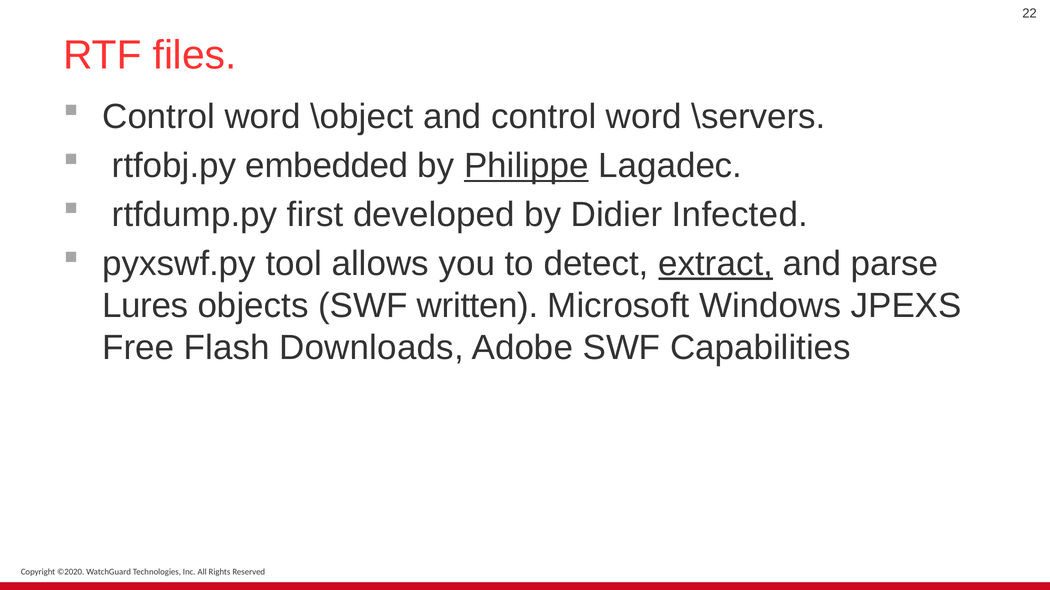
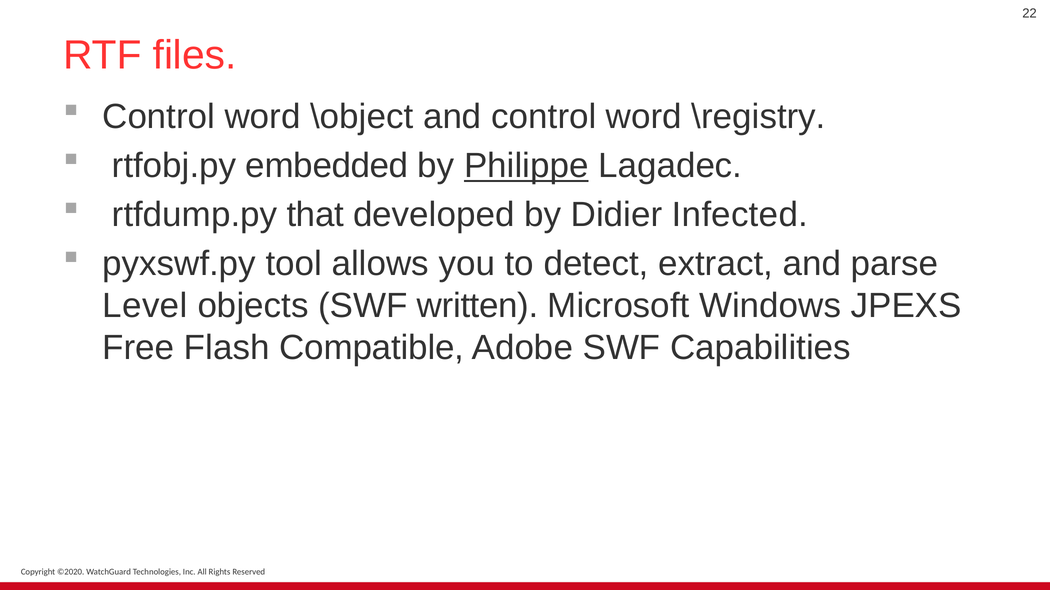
\servers: \servers -> \registry
first: first -> that
extract underline: present -> none
Lures: Lures -> Level
Downloads: Downloads -> Compatible
